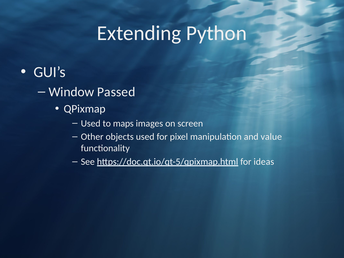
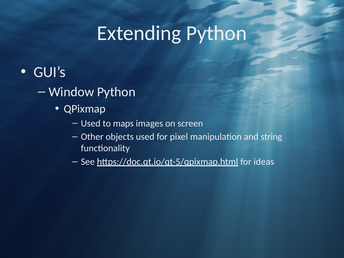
Window Passed: Passed -> Python
value: value -> string
